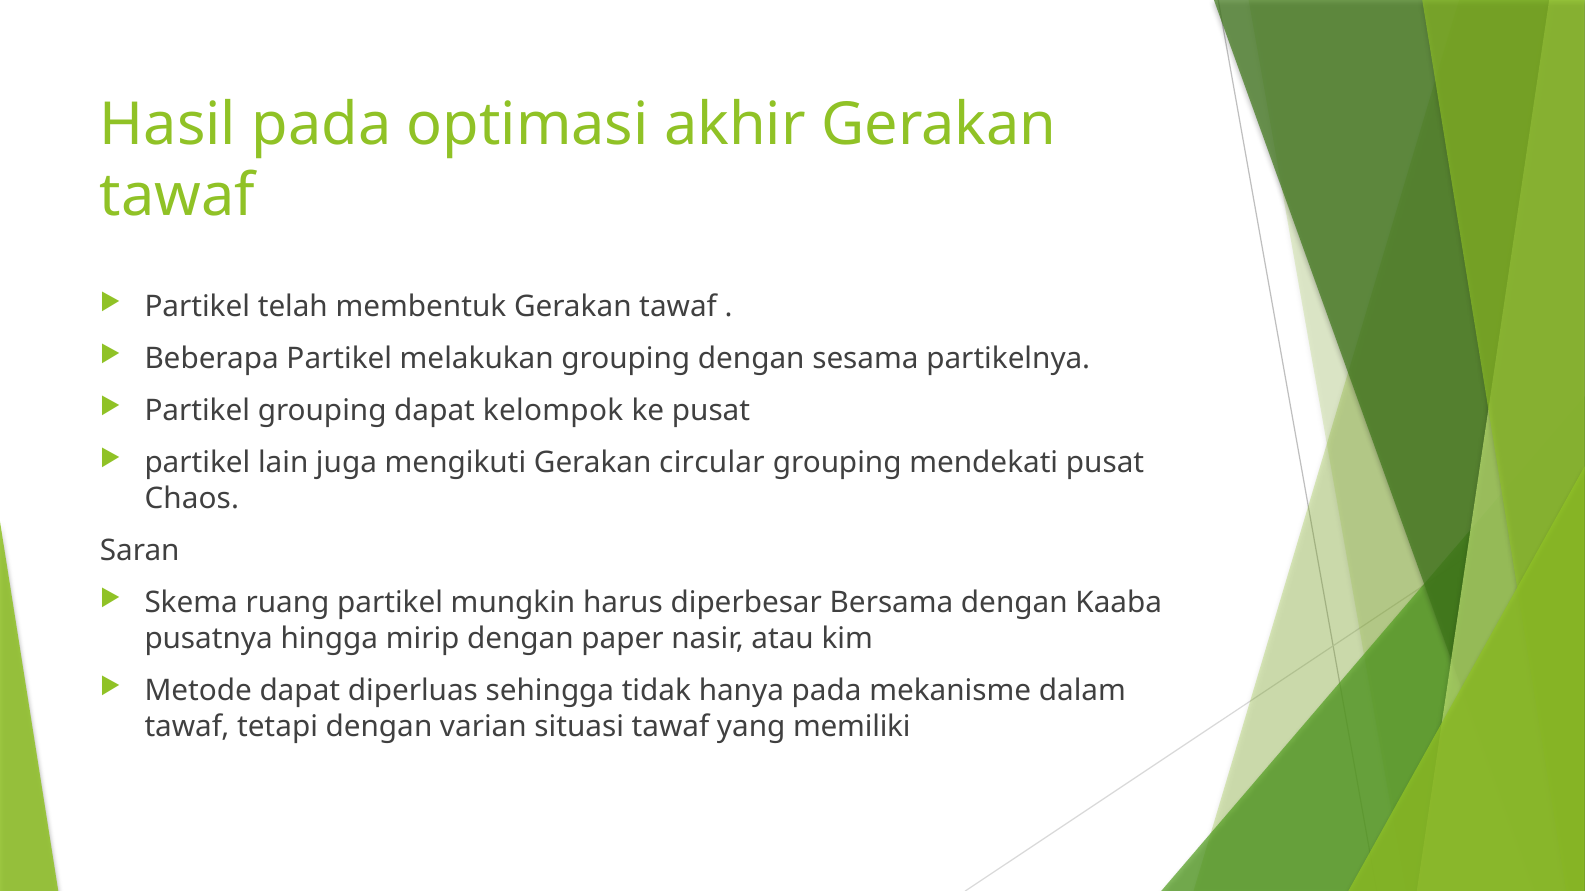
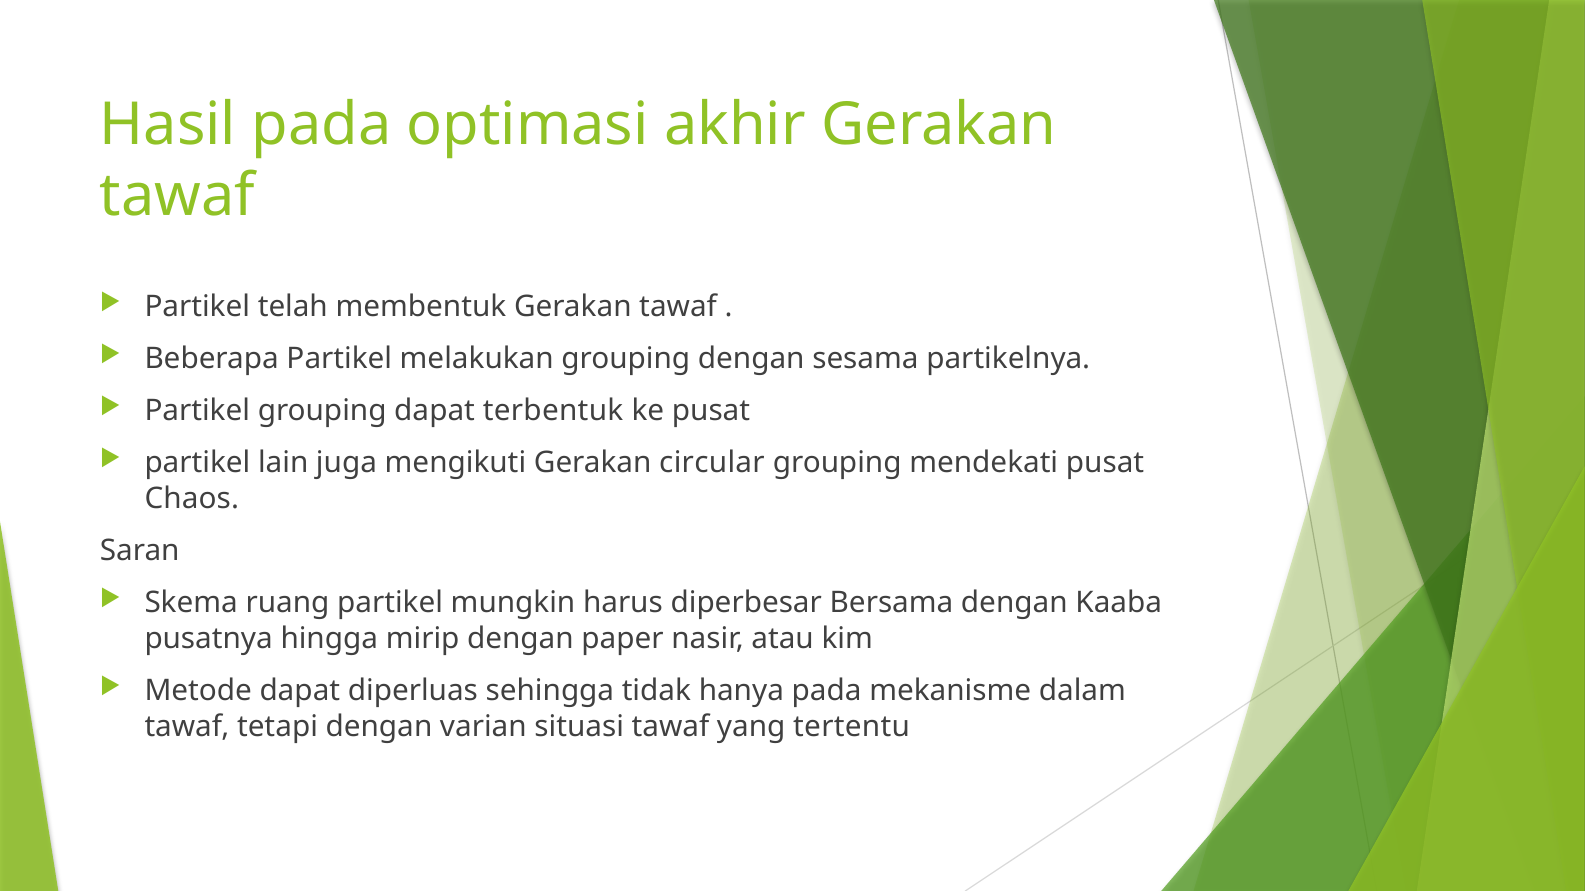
kelompok: kelompok -> terbentuk
memiliki: memiliki -> tertentu
